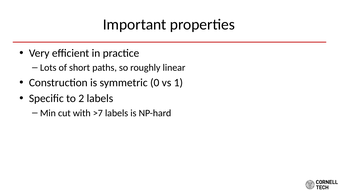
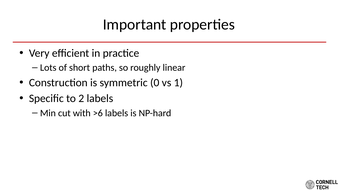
>7: >7 -> >6
